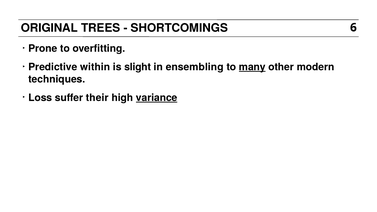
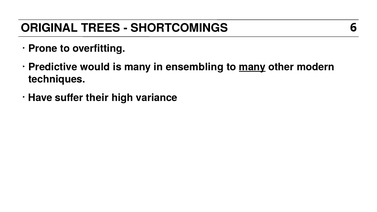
within: within -> would
is slight: slight -> many
Loss: Loss -> Have
variance underline: present -> none
